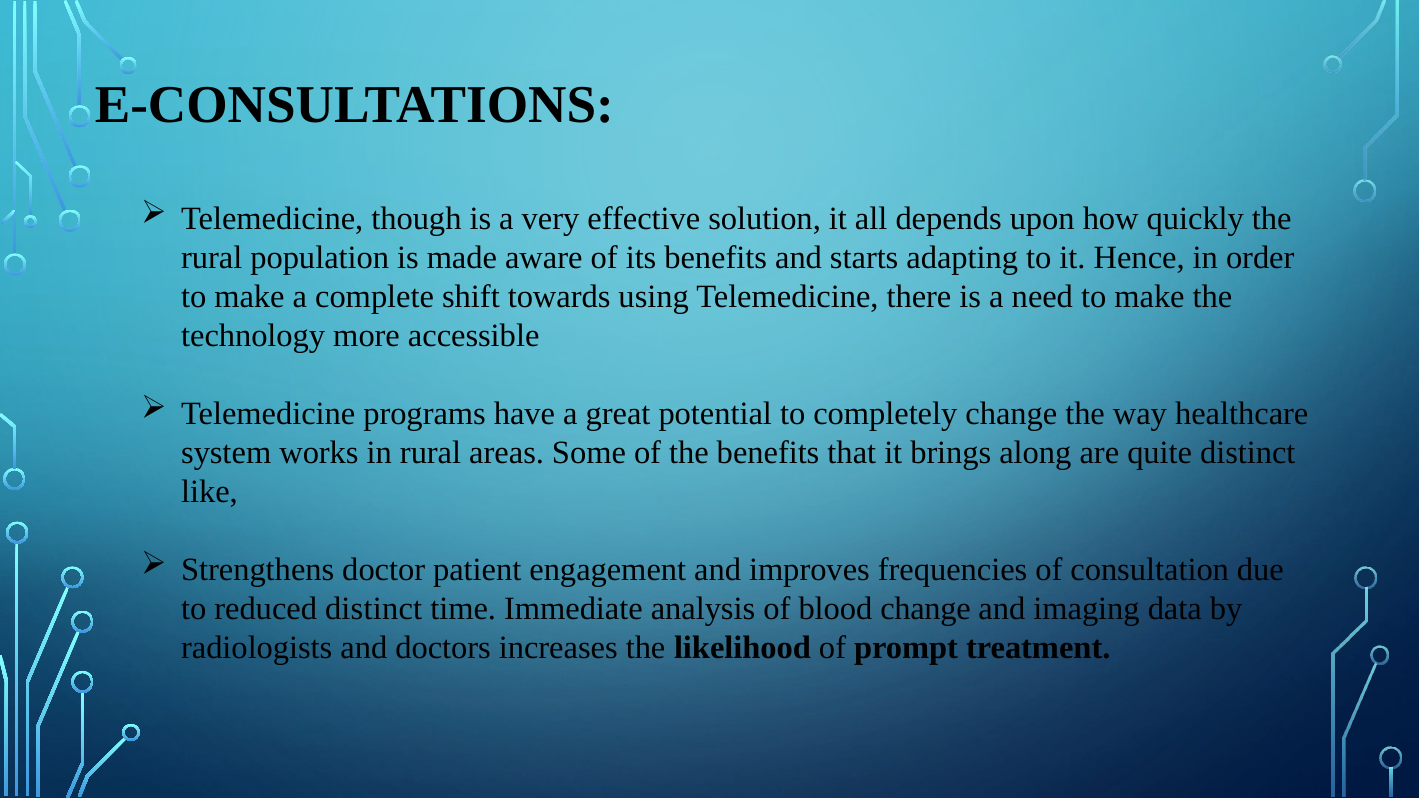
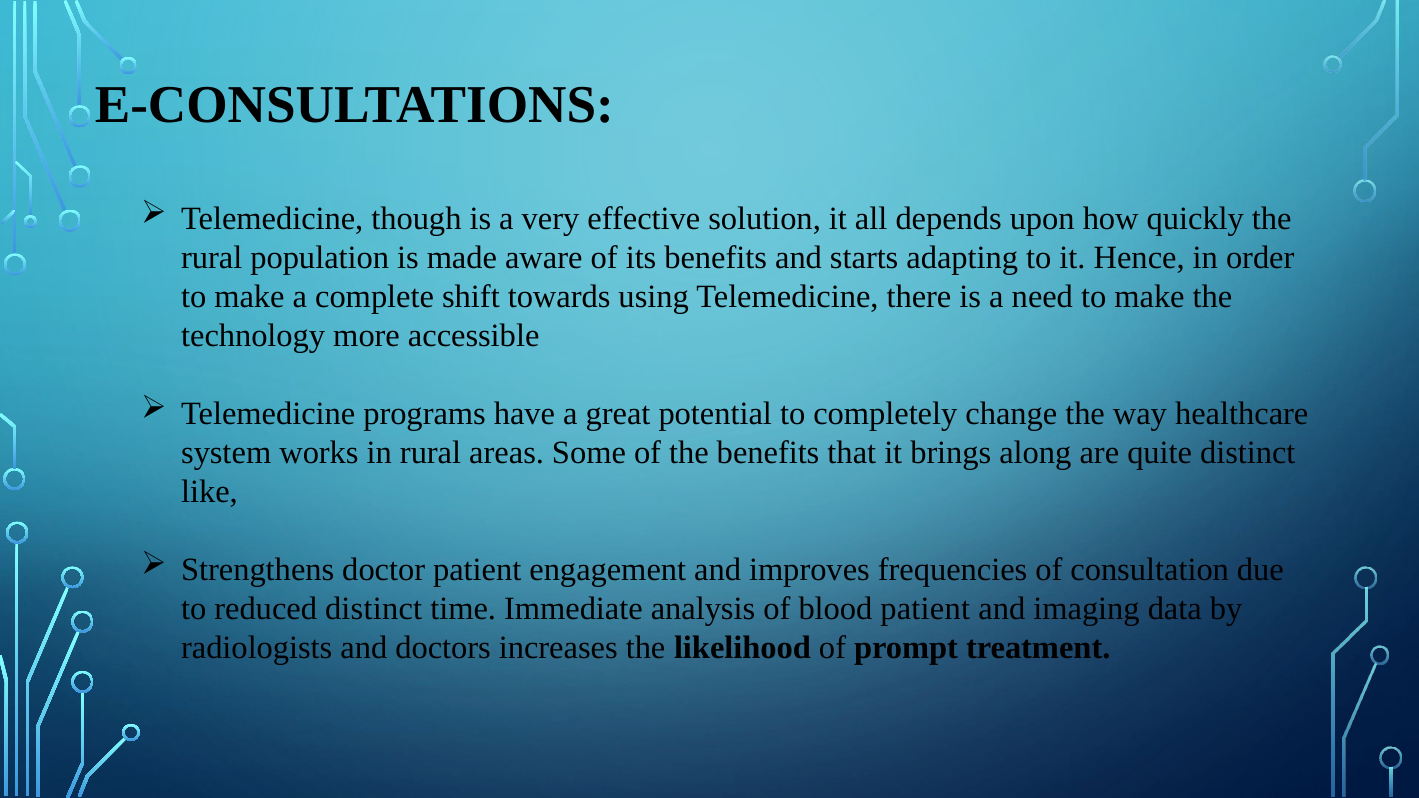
blood change: change -> patient
